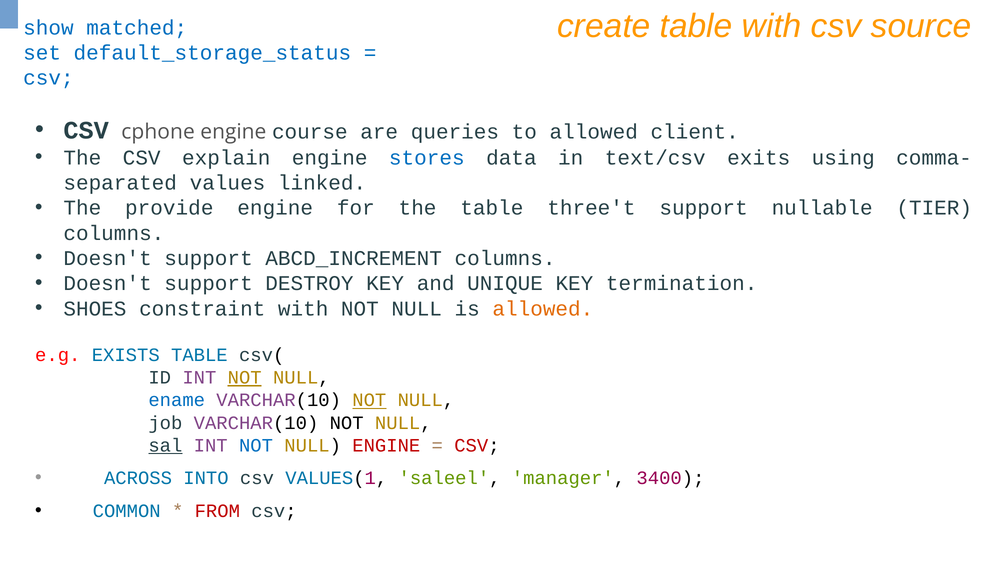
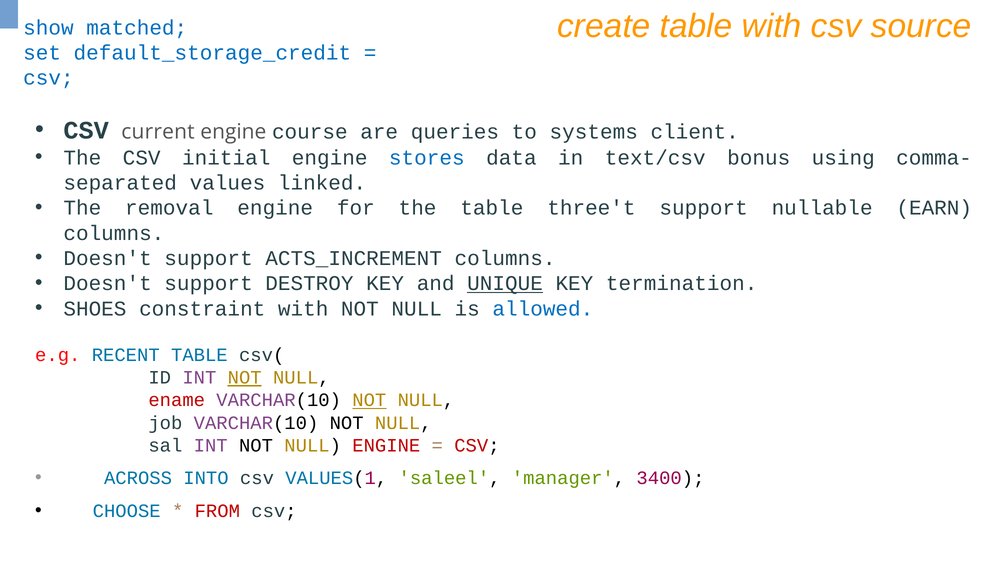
default_storage_status: default_storage_status -> default_storage_credit
cphone: cphone -> current
to allowed: allowed -> systems
explain: explain -> initial
exits: exits -> bonus
provide: provide -> removal
TIER: TIER -> EARN
ABCD_INCREMENT: ABCD_INCREMENT -> ACTS_INCREMENT
UNIQUE underline: none -> present
allowed at (543, 309) colour: orange -> blue
EXISTS: EXISTS -> RECENT
ename colour: blue -> red
sal underline: present -> none
NOT at (256, 446) colour: blue -> black
COMMON: COMMON -> CHOOSE
